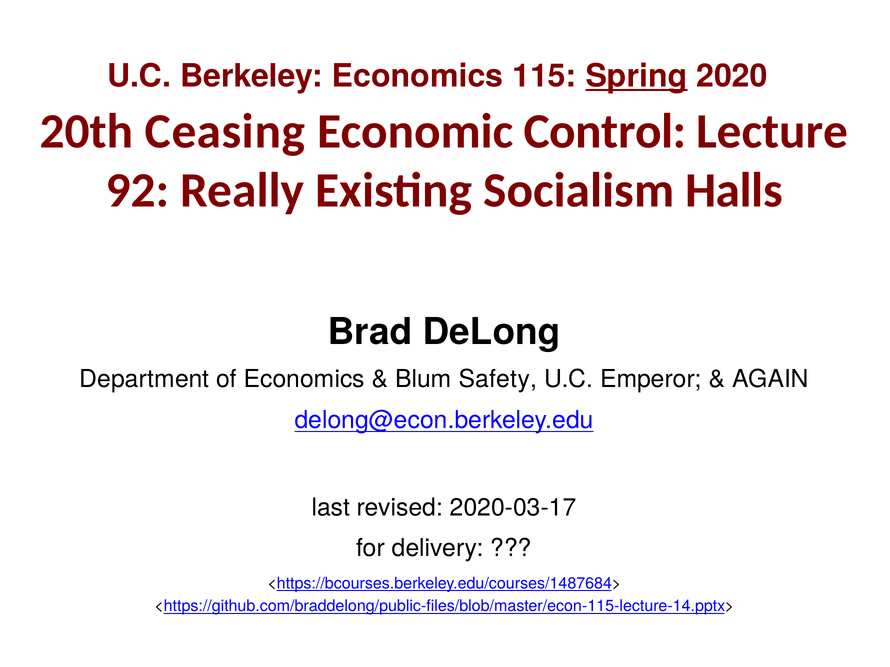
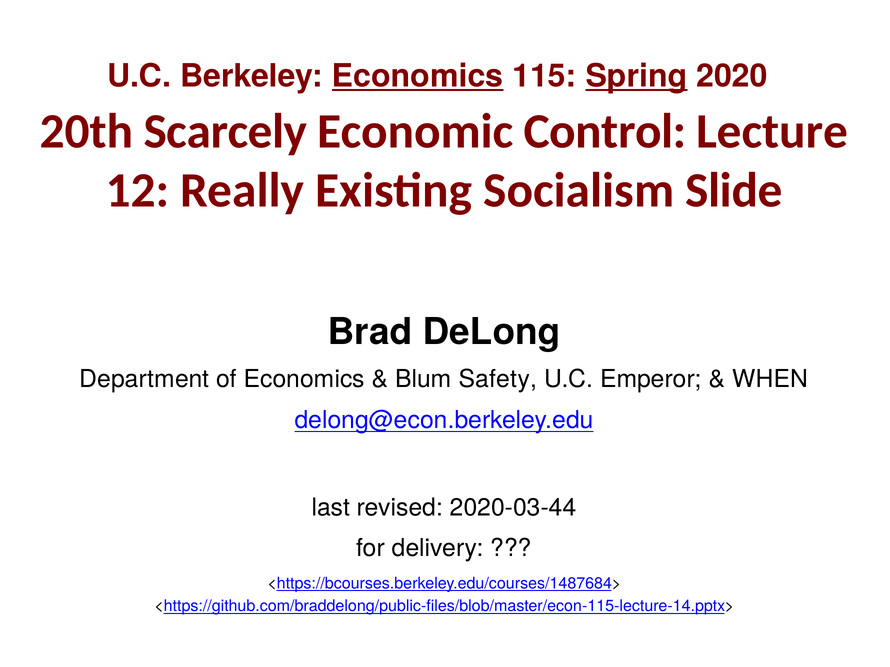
Economics at (418, 76) underline: none -> present
Ceasing: Ceasing -> Scarcely
92: 92 -> 12
Halls: Halls -> Slide
AGAIN: AGAIN -> WHEN
2020-03-17: 2020-03-17 -> 2020-03-44
